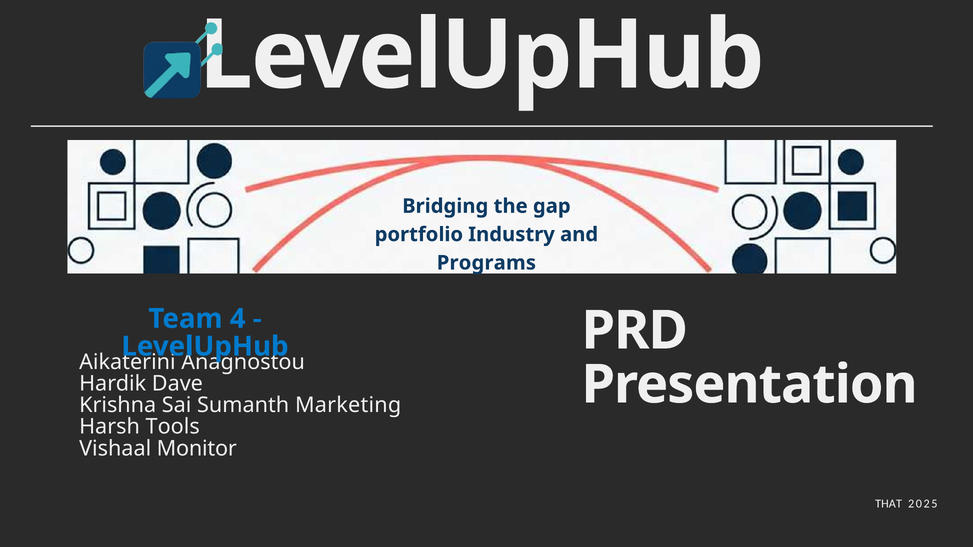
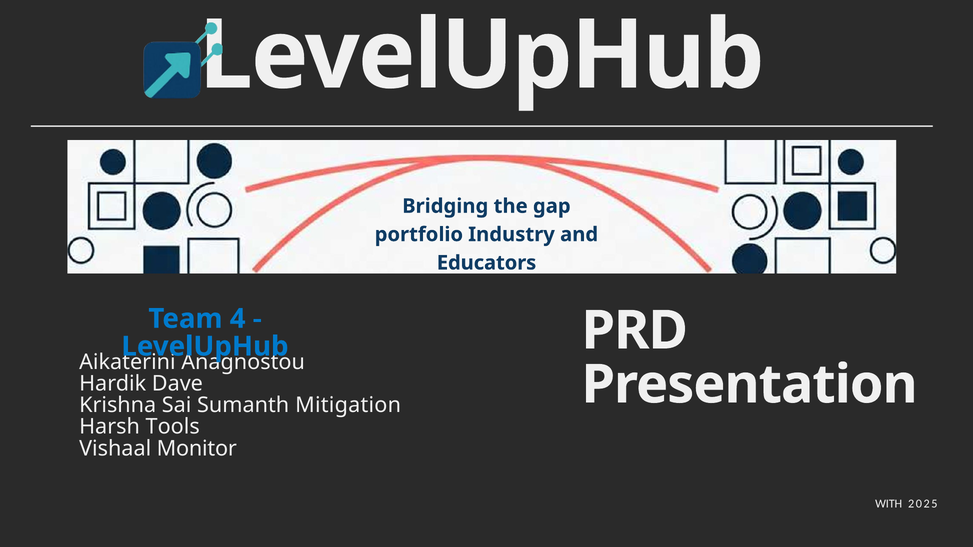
Programs: Programs -> Educators
Marketing: Marketing -> Mitigation
THAT: THAT -> WITH
